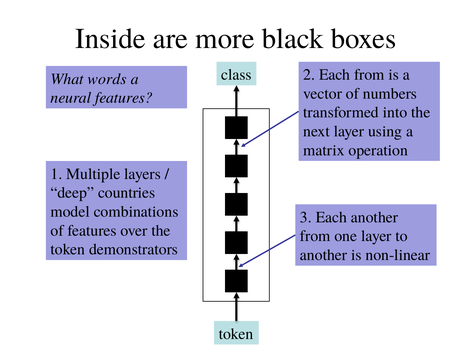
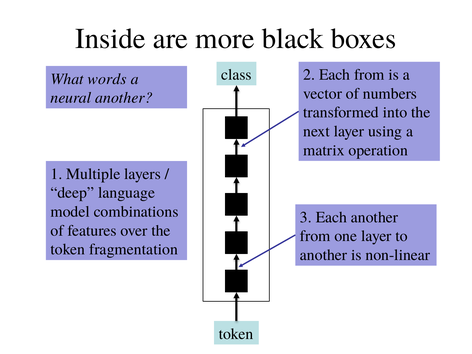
neural features: features -> another
countries: countries -> language
demonstrators: demonstrators -> fragmentation
